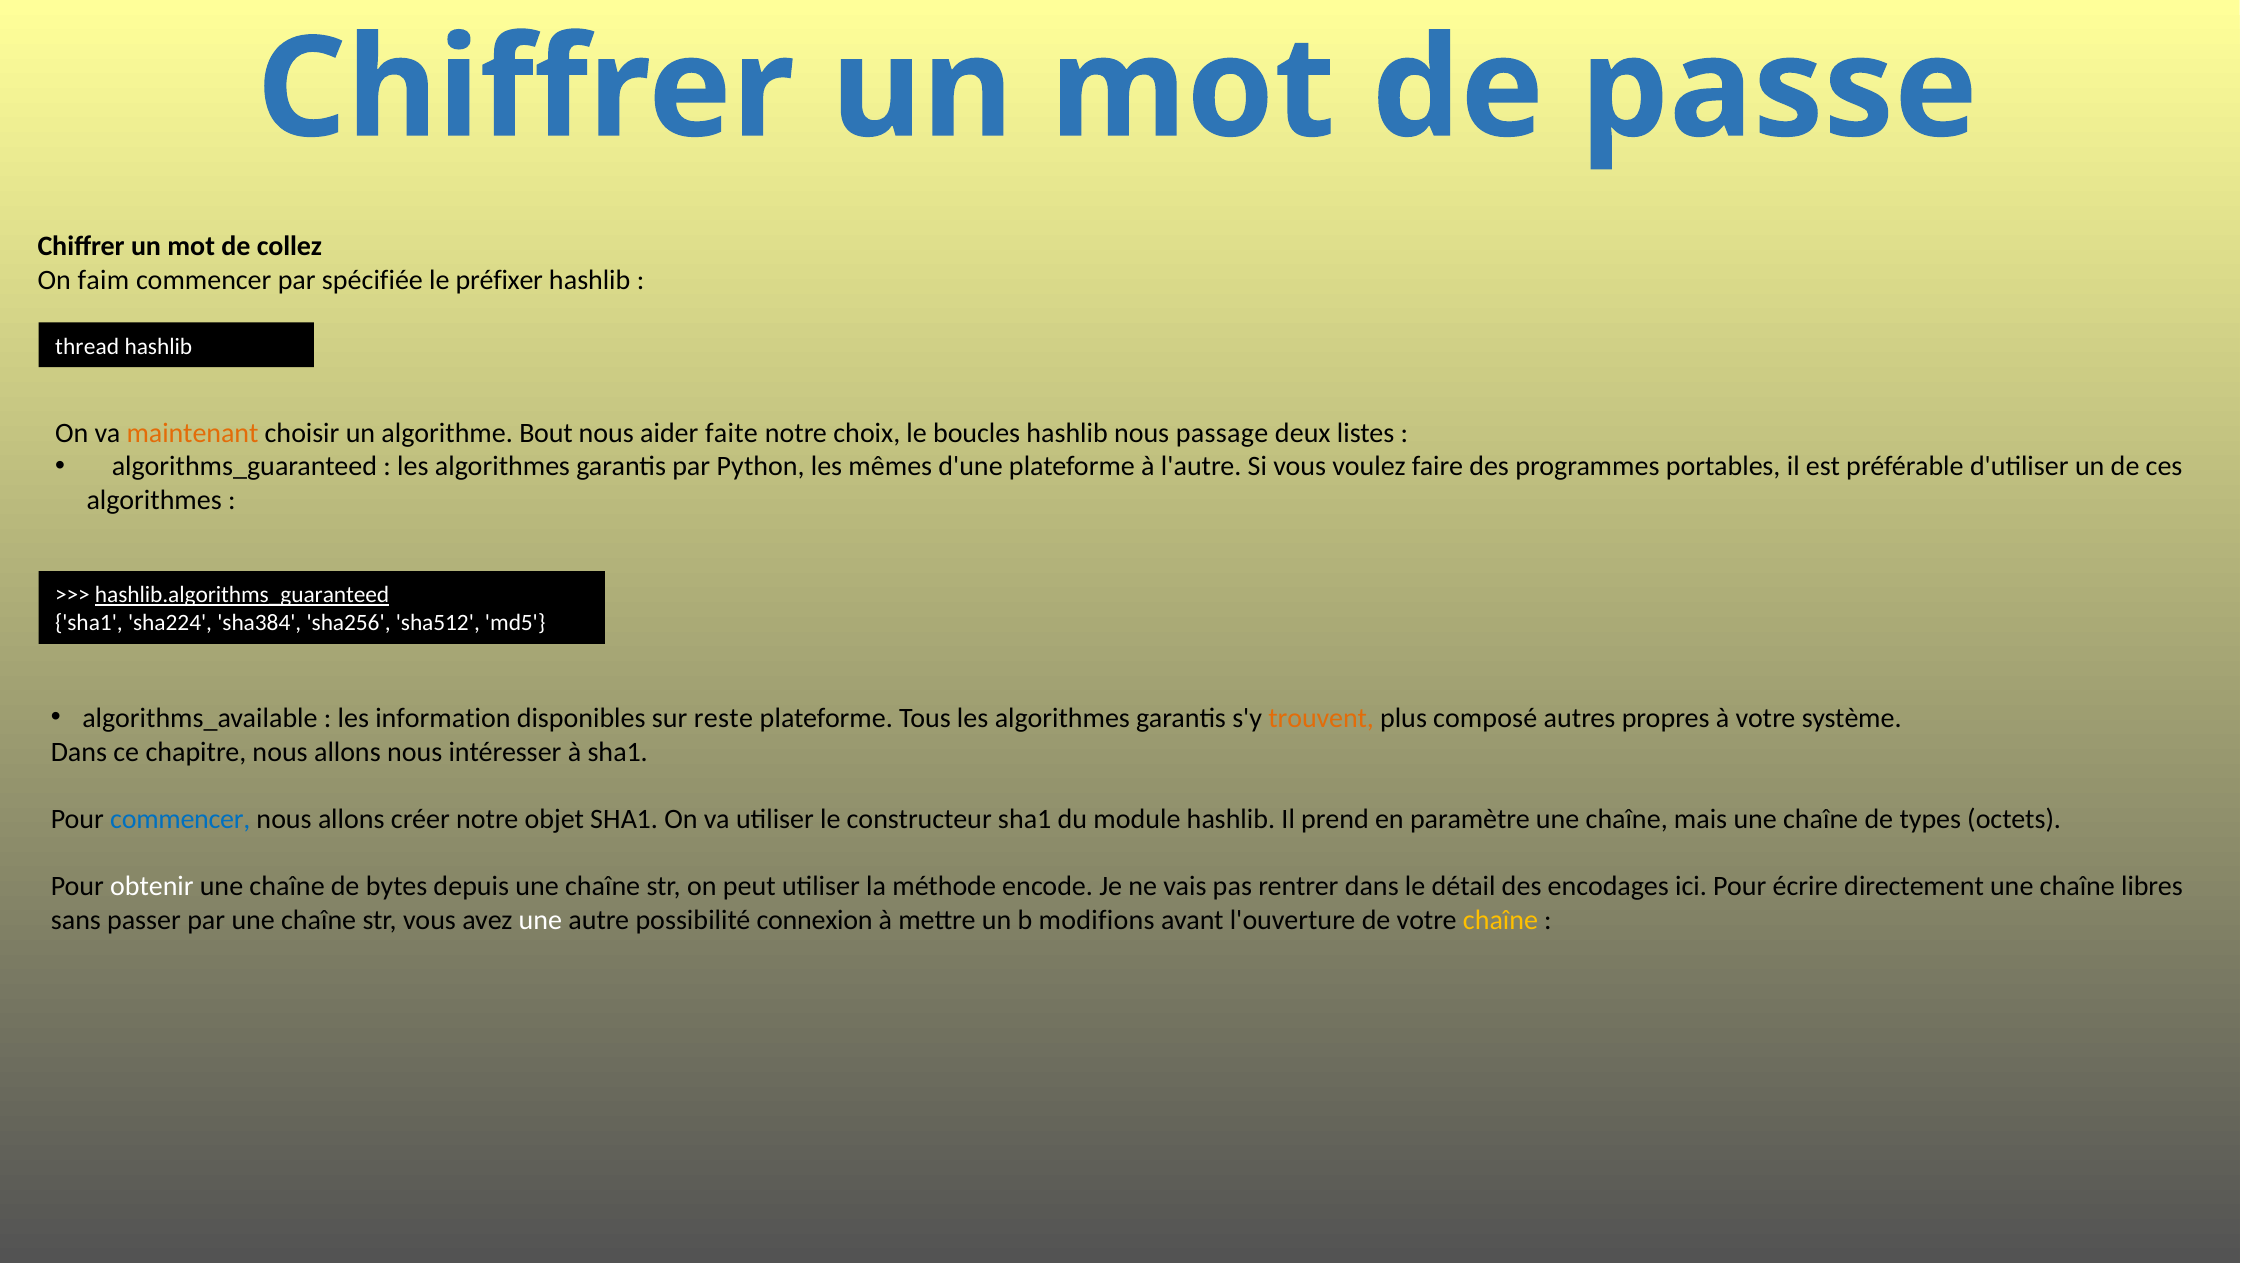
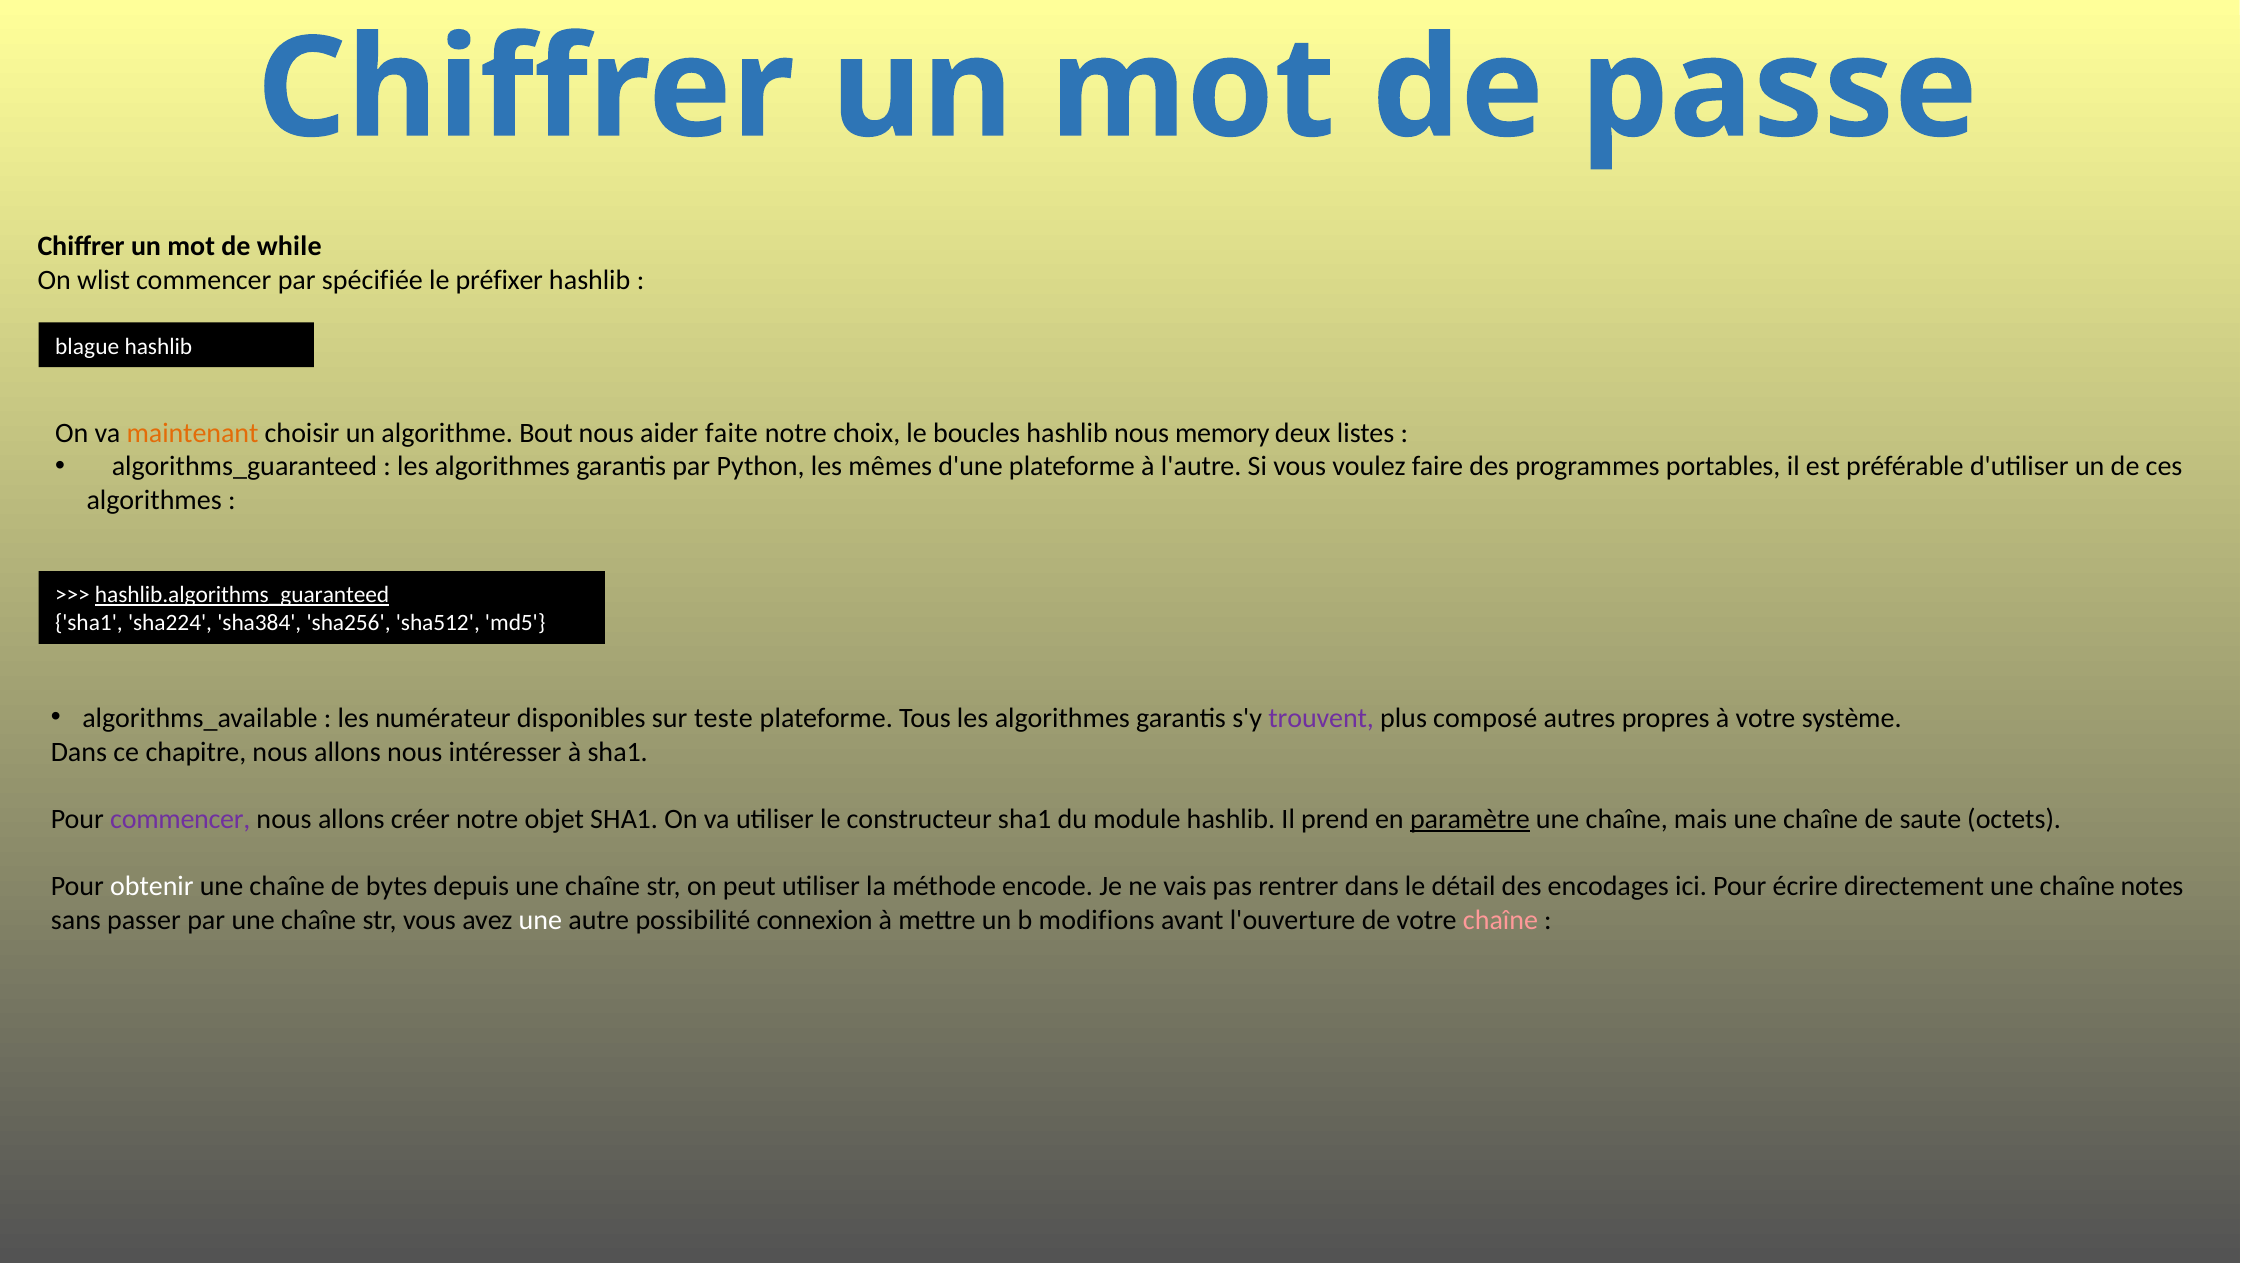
collez: collez -> while
faim: faim -> wlist
thread: thread -> blague
passage: passage -> memory
information: information -> numérateur
reste: reste -> teste
trouvent colour: orange -> purple
commencer at (180, 819) colour: blue -> purple
paramètre underline: none -> present
types: types -> saute
libres: libres -> notes
chaîne at (1500, 920) colour: yellow -> pink
